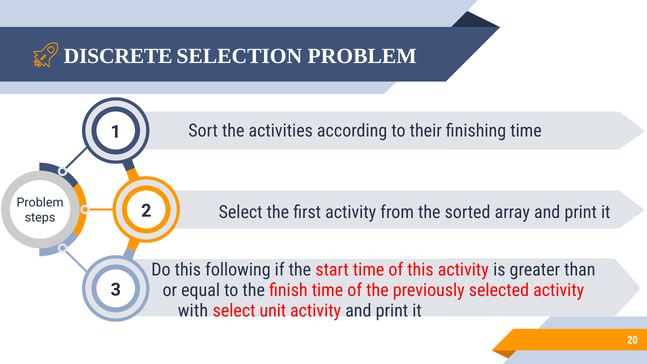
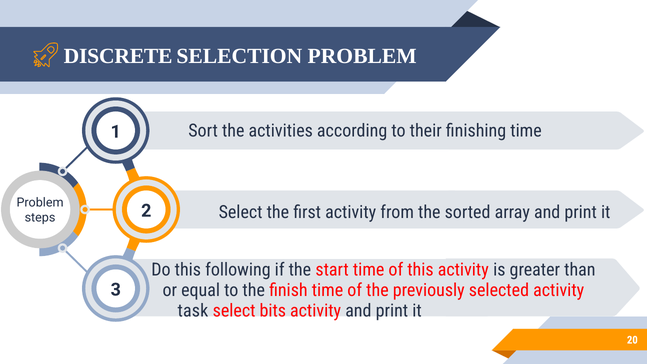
with: with -> task
unit: unit -> bits
